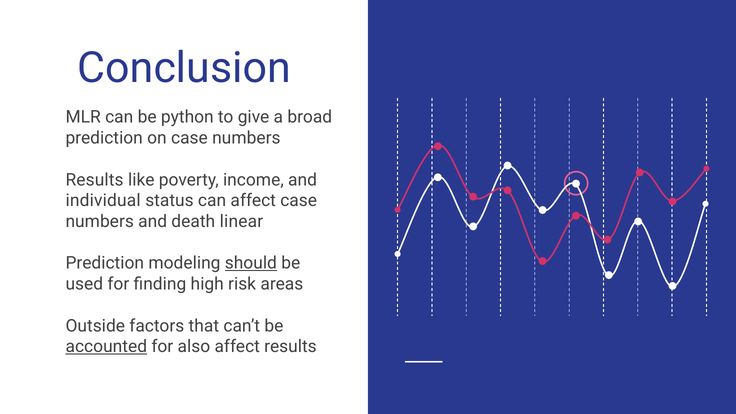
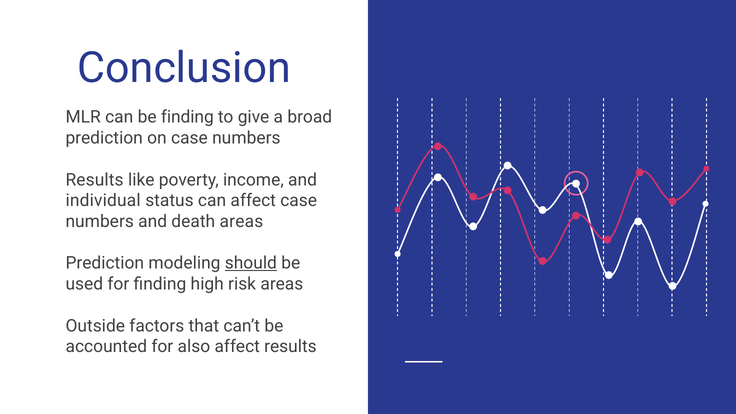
be python: python -> finding
death linear: linear -> areas
accounted underline: present -> none
